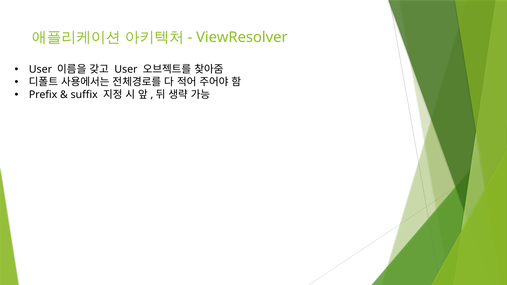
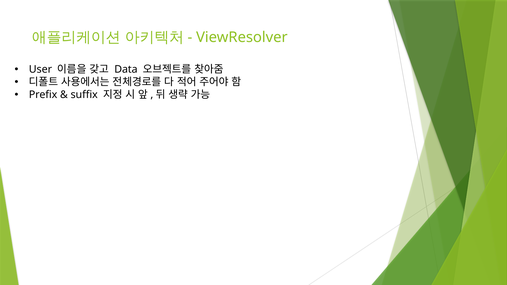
User at (126, 70): User -> Data
